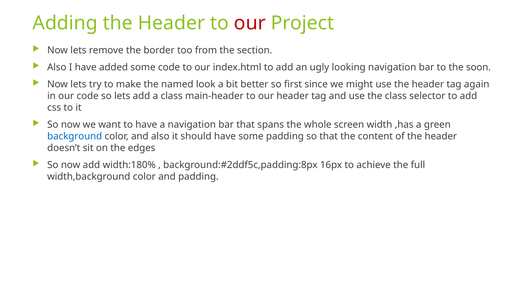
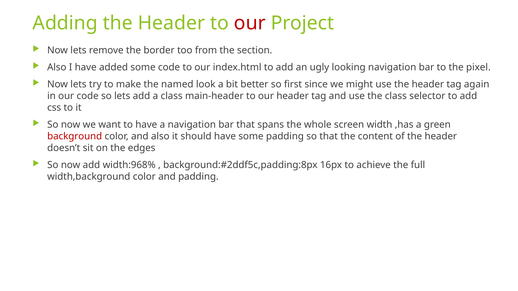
soon: soon -> pixel
background colour: blue -> red
width:180%: width:180% -> width:968%
